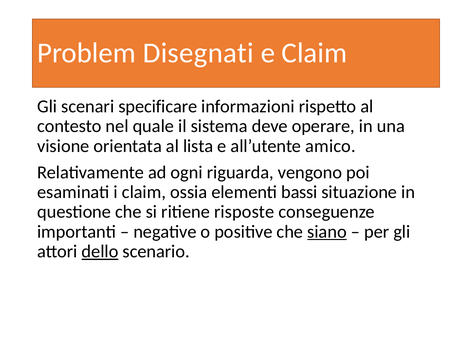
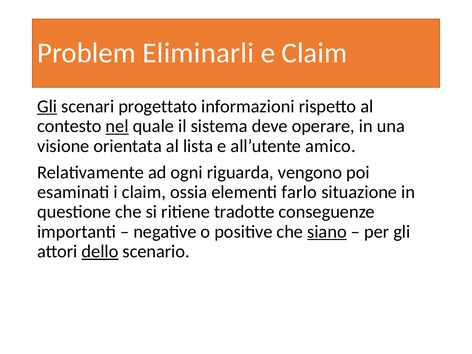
Disegnati: Disegnati -> Eliminarli
Gli at (47, 106) underline: none -> present
specificare: specificare -> progettato
nel underline: none -> present
bassi: bassi -> farlo
risposte: risposte -> tradotte
